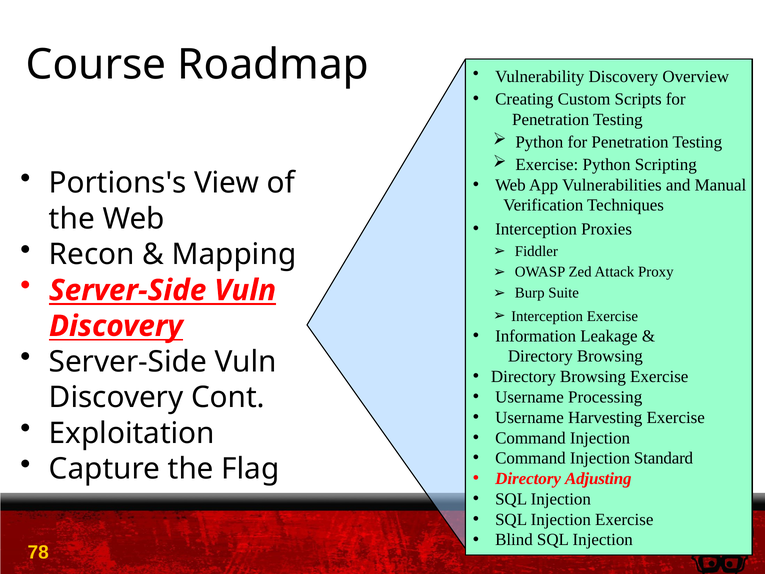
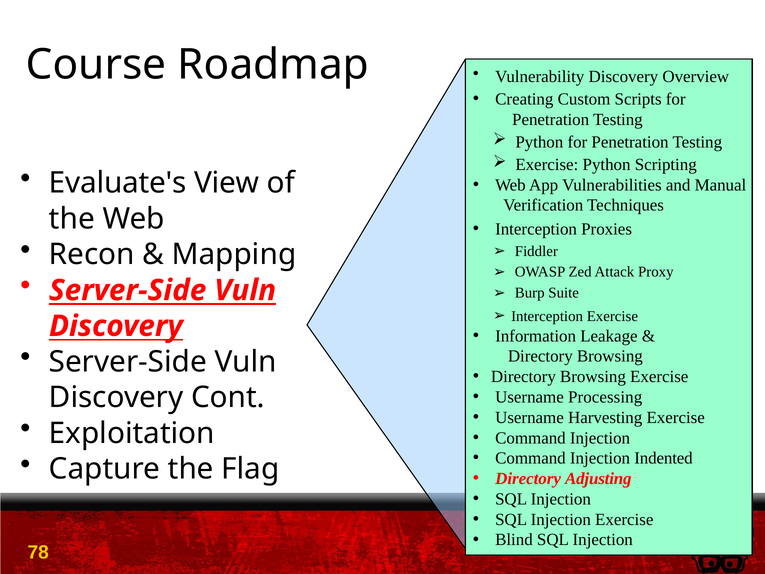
Portions's: Portions's -> Evaluate's
Standard: Standard -> Indented
